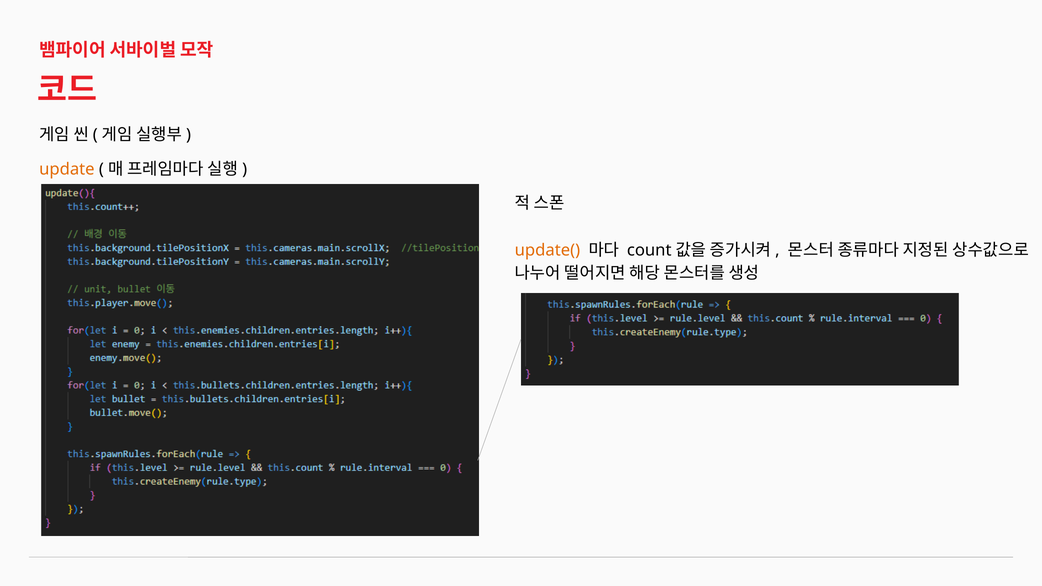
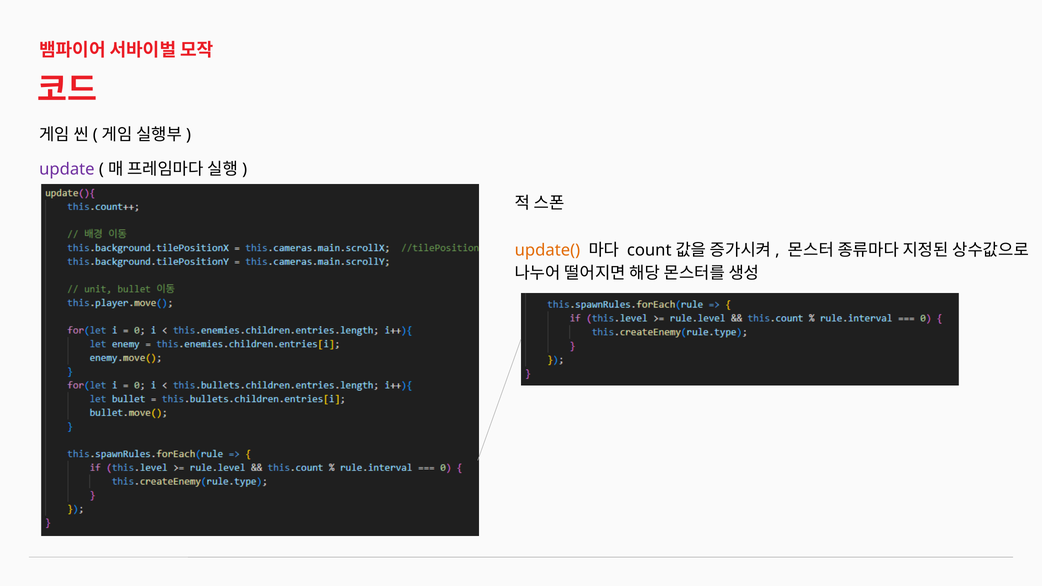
update colour: orange -> purple
